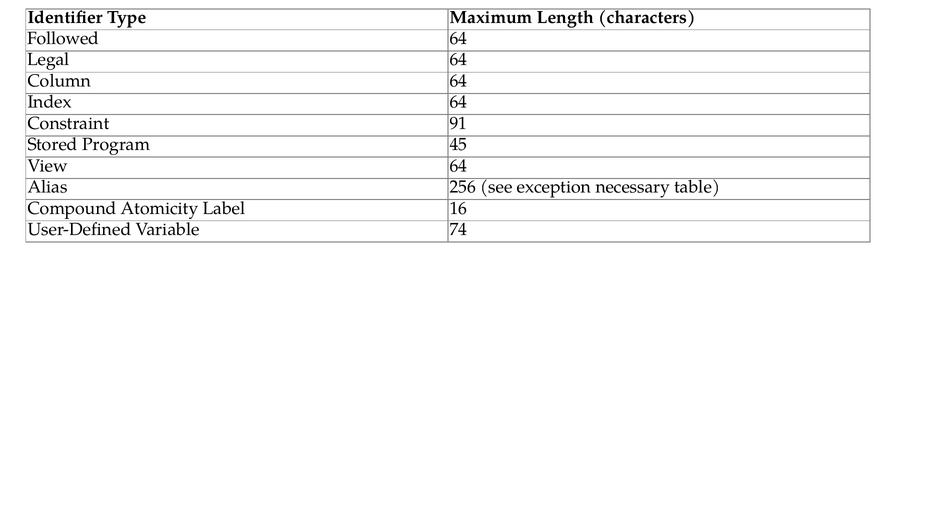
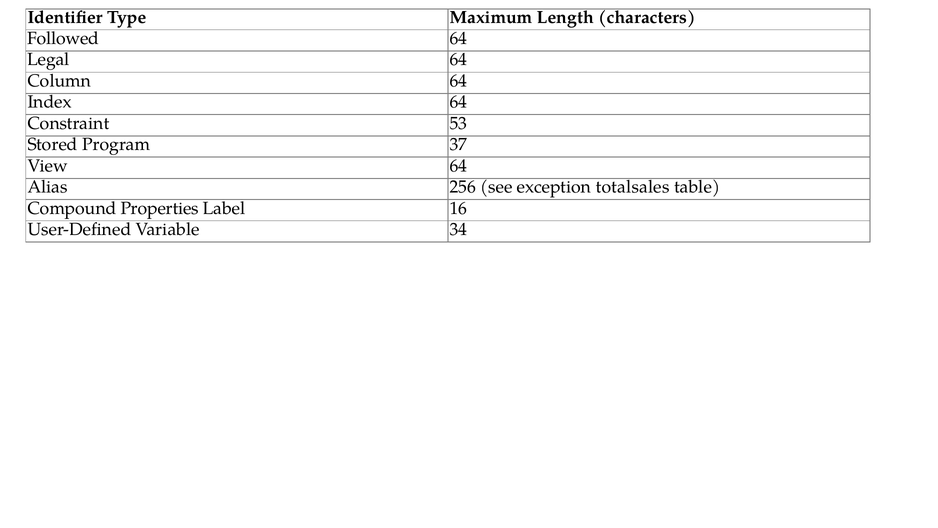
91: 91 -> 53
45: 45 -> 37
necessary: necessary -> totalsales
Atomicity: Atomicity -> Properties
74: 74 -> 34
